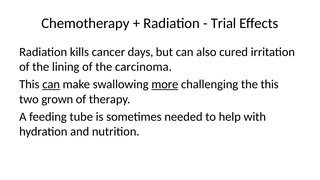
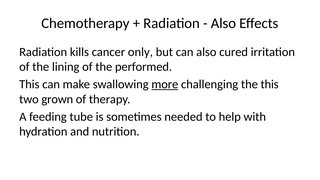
Trial at (224, 23): Trial -> Also
days: days -> only
carcinoma: carcinoma -> performed
can at (51, 84) underline: present -> none
